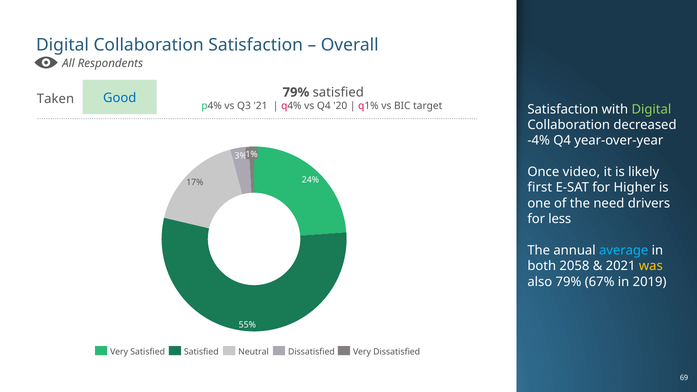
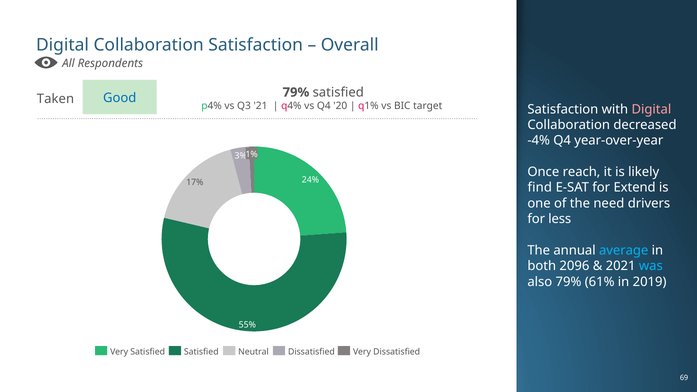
Digital at (651, 109) colour: light green -> pink
video: video -> reach
first: first -> find
Higher: Higher -> Extend
2058: 2058 -> 2096
was colour: yellow -> light blue
67%: 67% -> 61%
